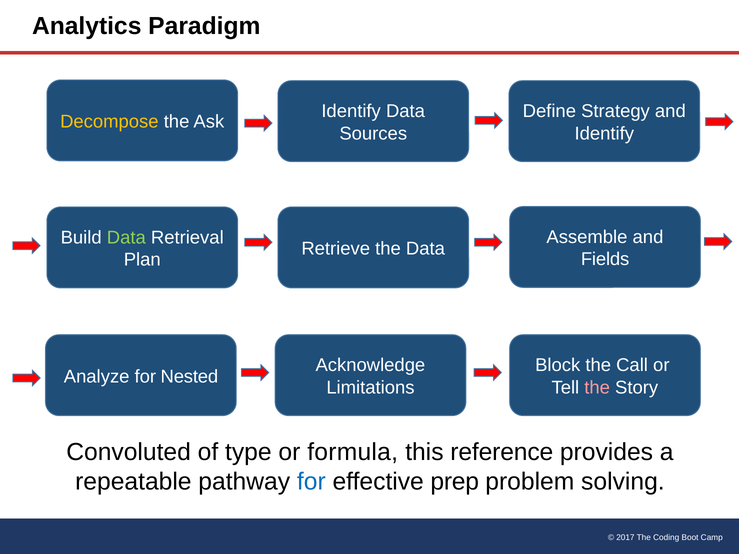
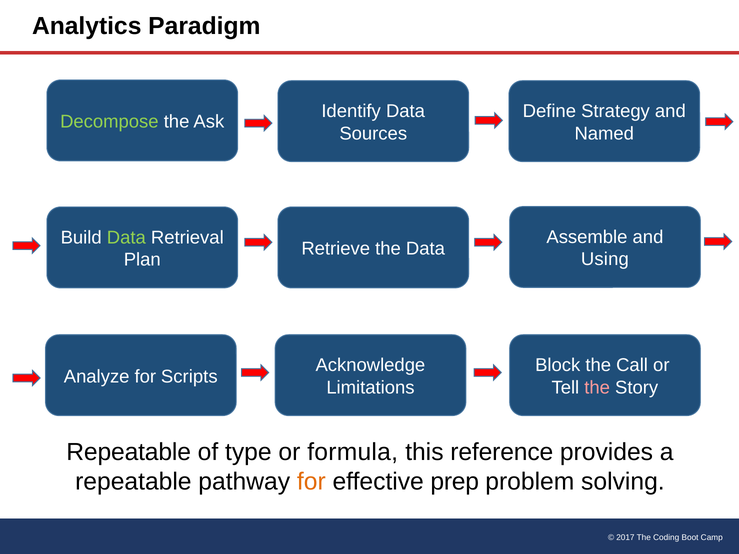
Decompose colour: yellow -> light green
Identify at (604, 134): Identify -> Named
Fields: Fields -> Using
Nested: Nested -> Scripts
Convoluted at (129, 452): Convoluted -> Repeatable
for at (311, 482) colour: blue -> orange
